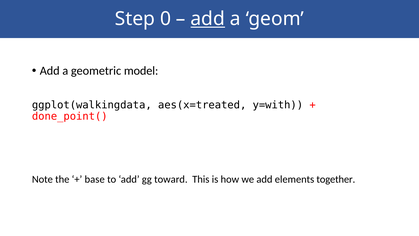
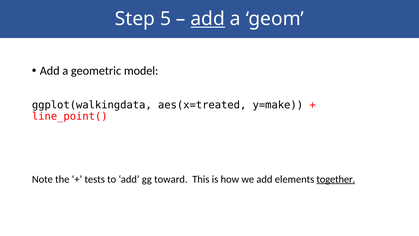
0: 0 -> 5
y=with: y=with -> y=make
done_point(: done_point( -> line_point(
base: base -> tests
together underline: none -> present
